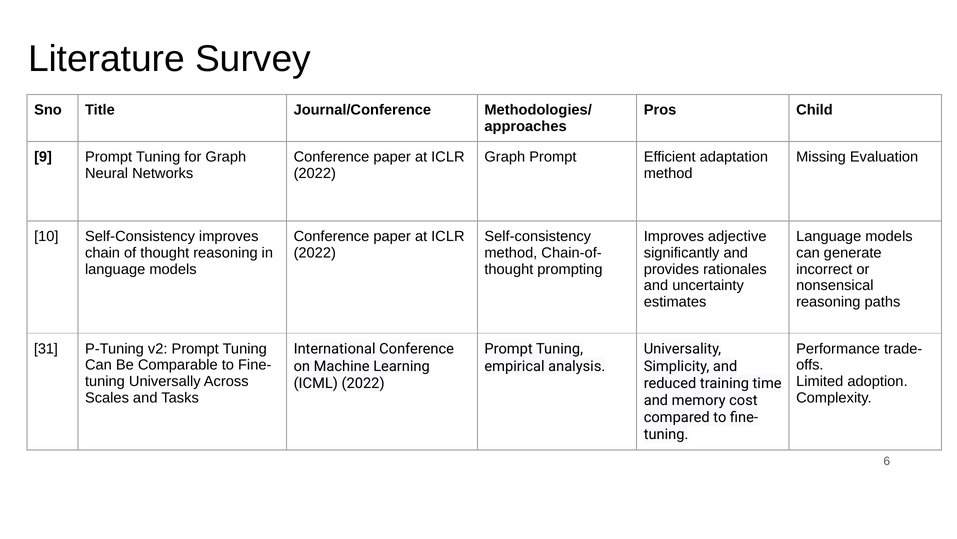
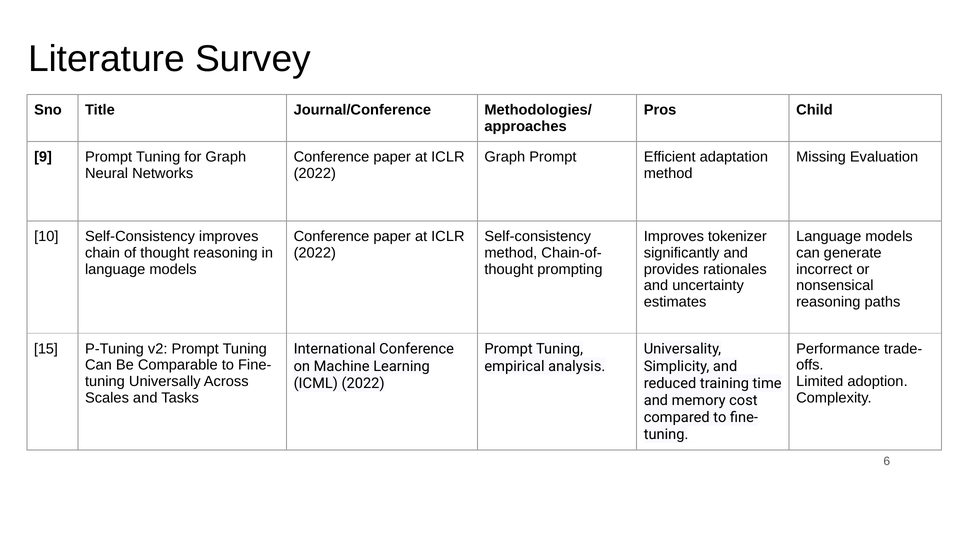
adjective: adjective -> tokenizer
31: 31 -> 15
